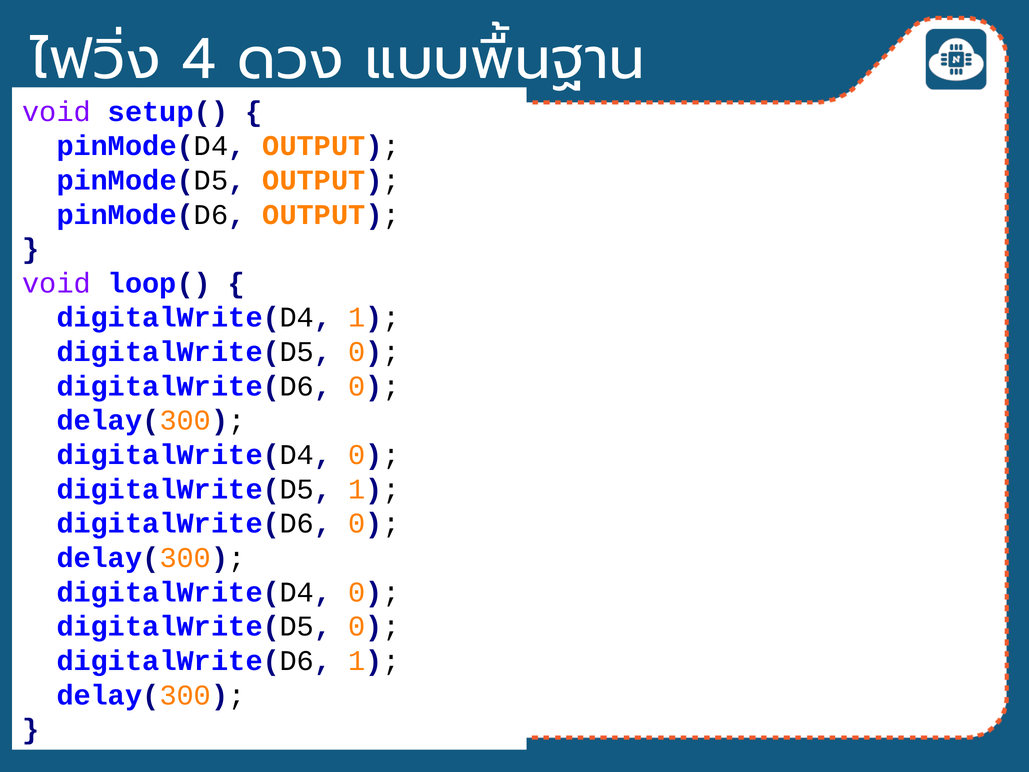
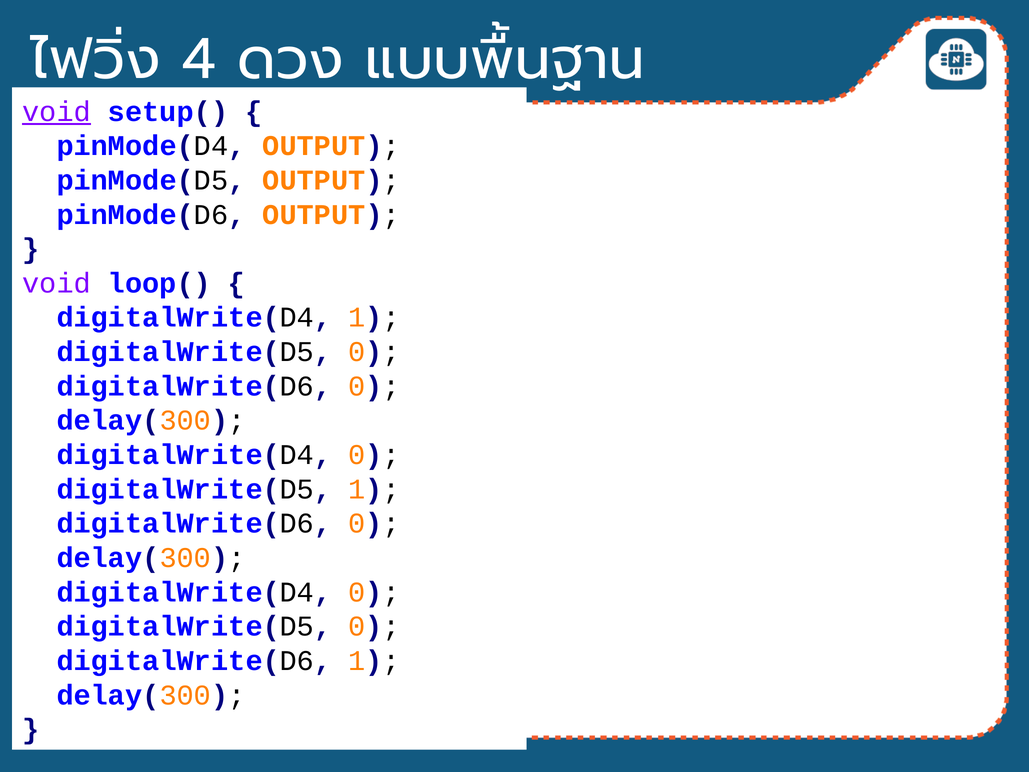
void at (57, 112) underline: none -> present
